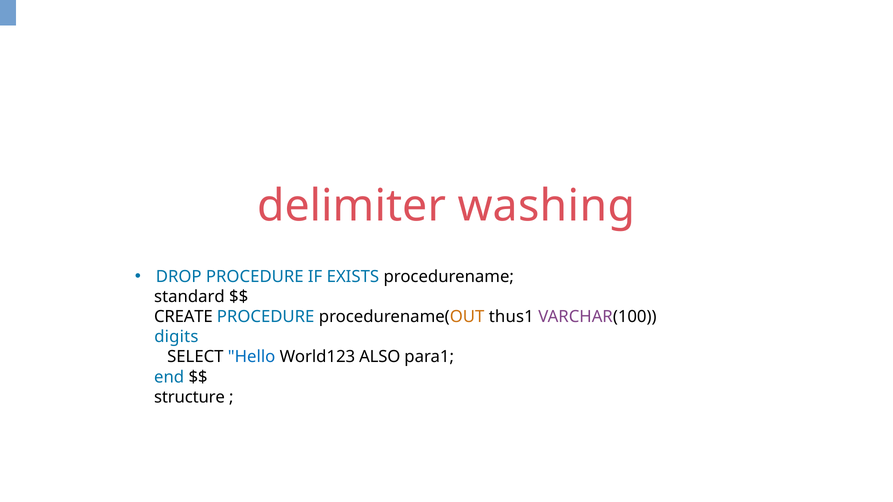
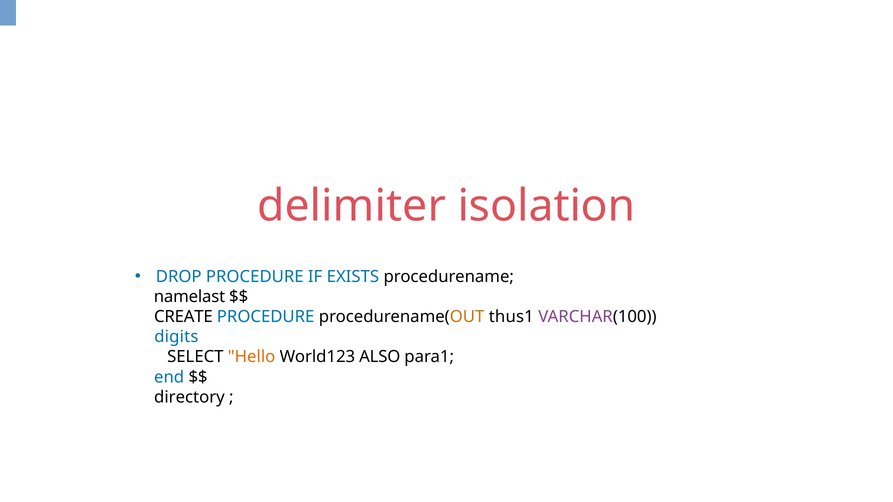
washing: washing -> isolation
standard: standard -> namelast
Hello colour: blue -> orange
structure: structure -> directory
